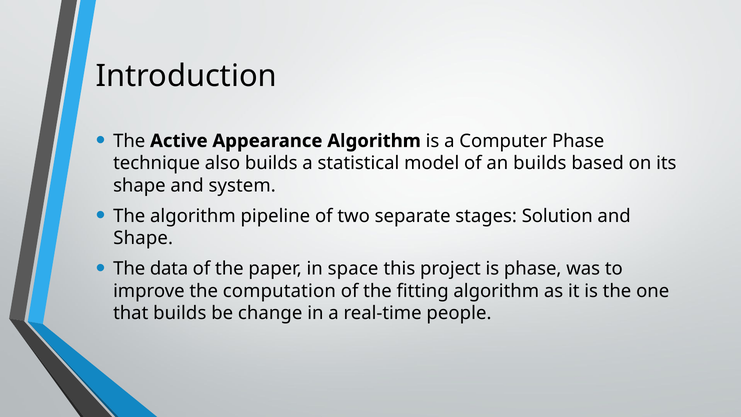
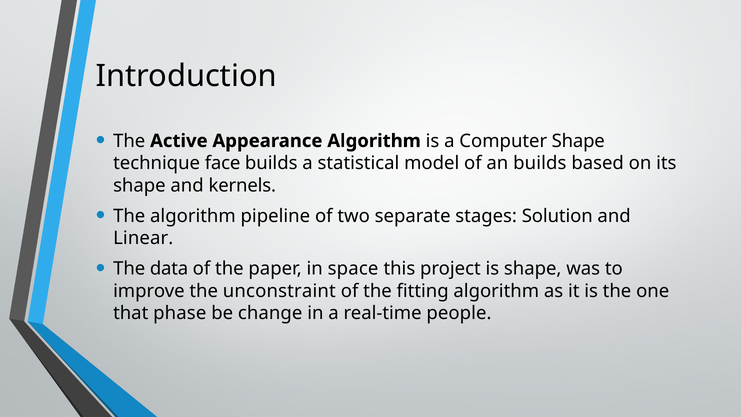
Computer Phase: Phase -> Shape
also: also -> face
system: system -> kernels
Shape at (143, 238): Shape -> Linear
is phase: phase -> shape
computation: computation -> unconstraint
that builds: builds -> phase
